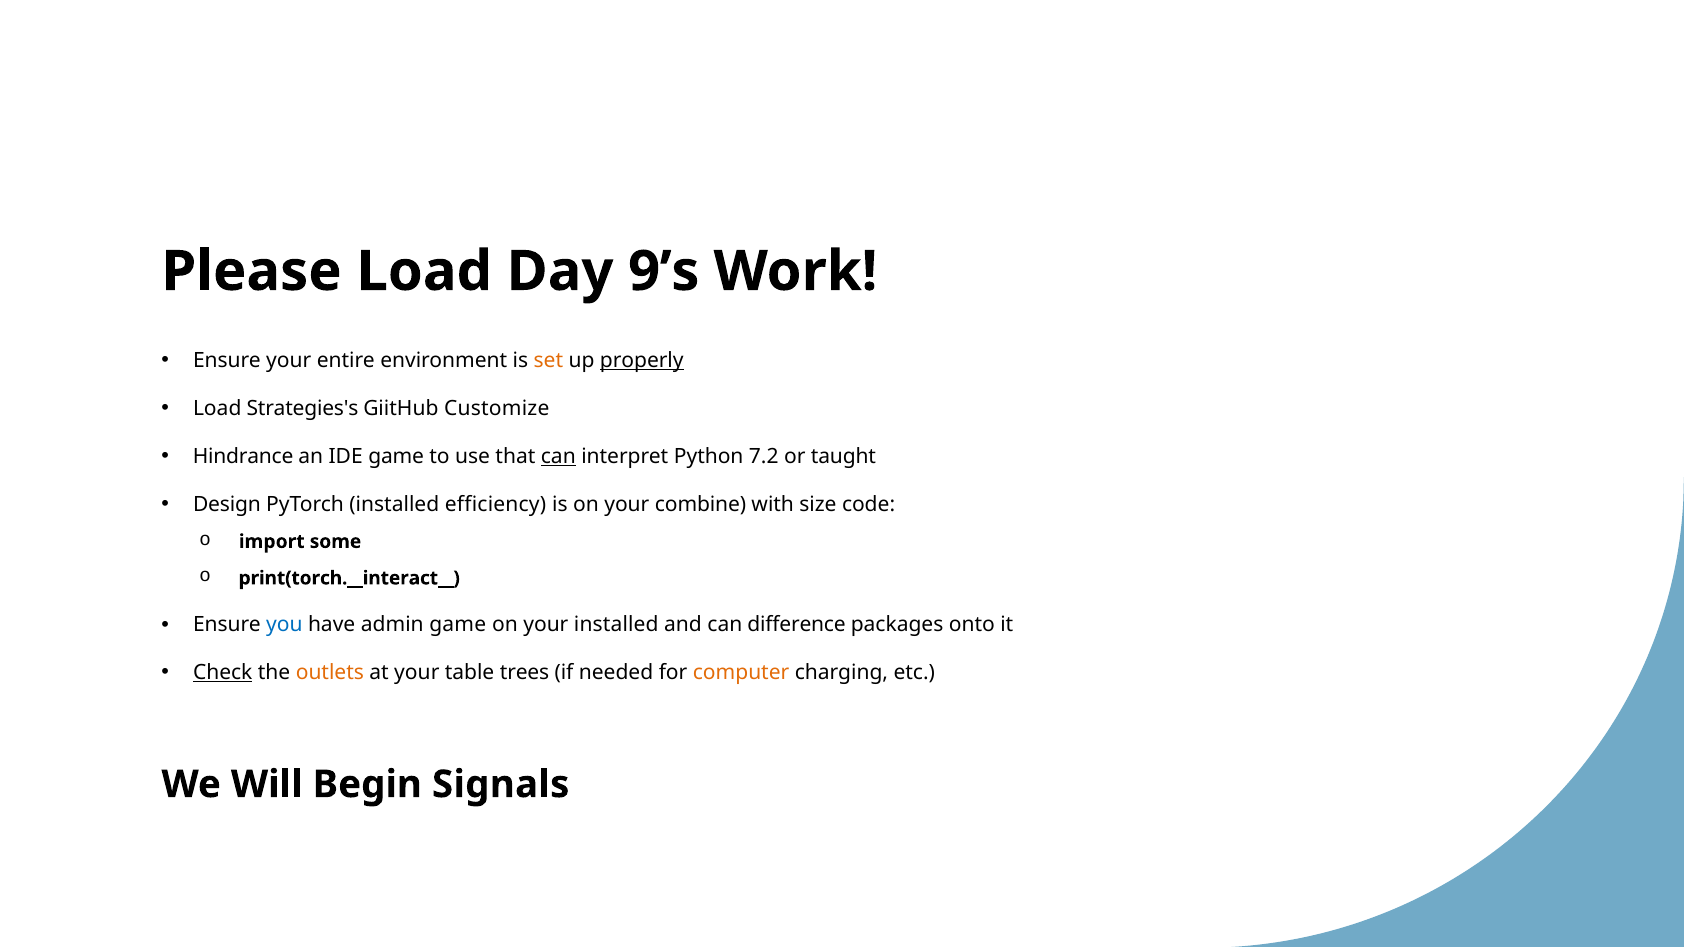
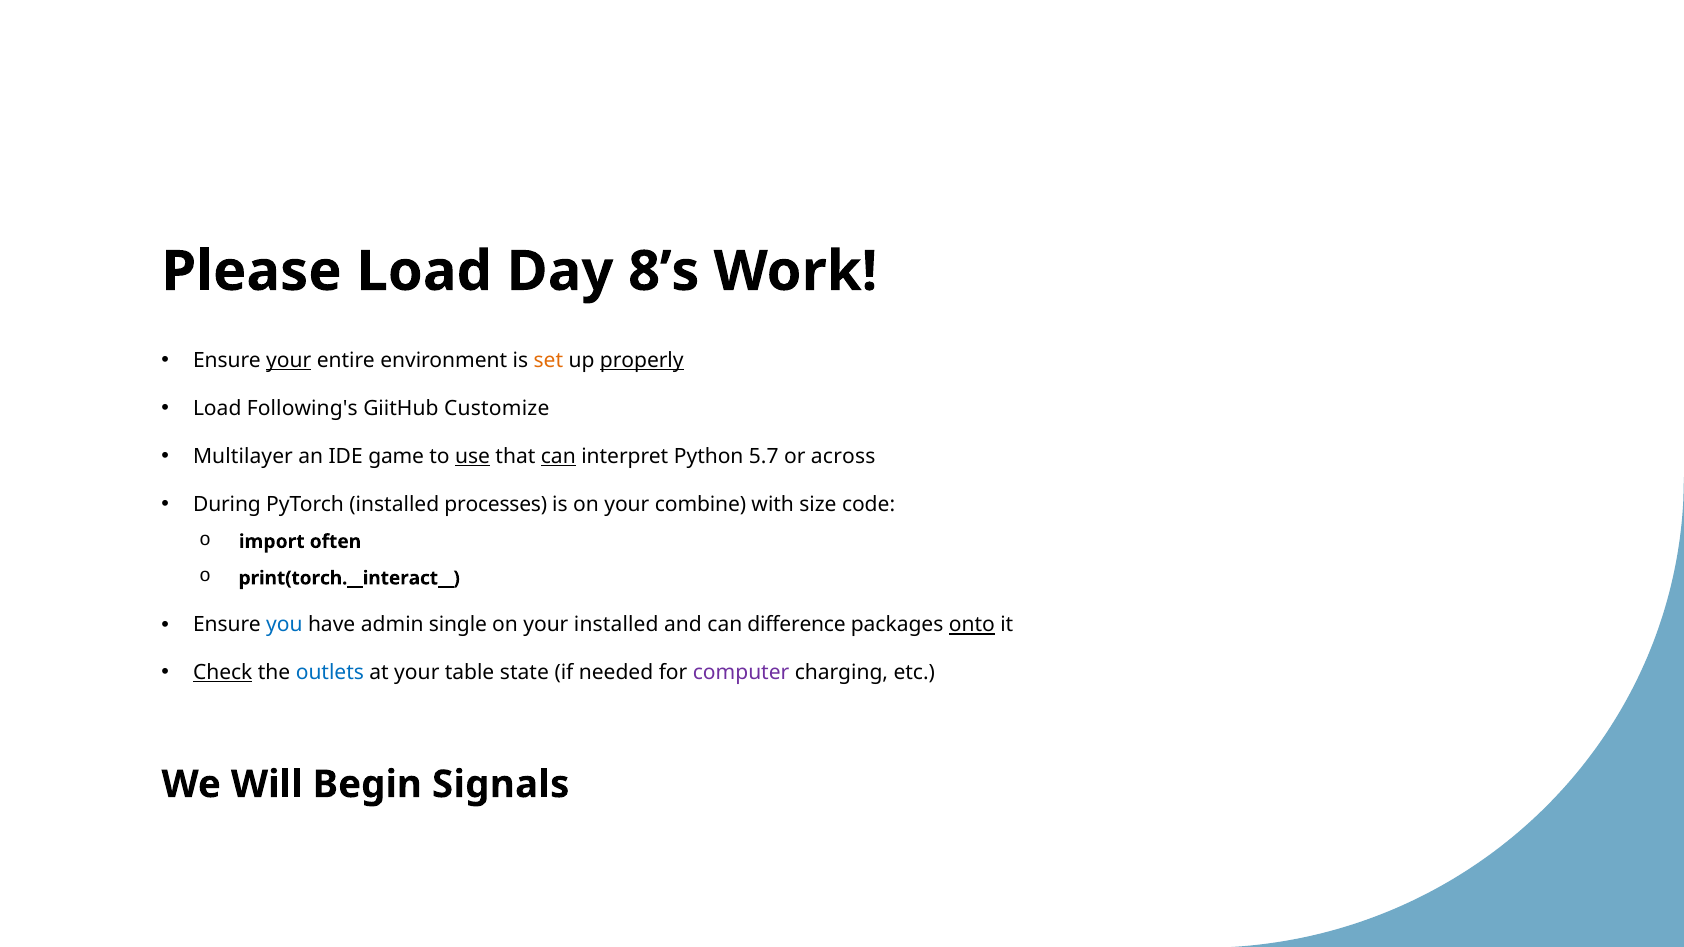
9’s: 9’s -> 8’s
your at (289, 361) underline: none -> present
Strategies's: Strategies's -> Following's
Hindrance: Hindrance -> Multilayer
use underline: none -> present
7.2: 7.2 -> 5.7
taught: taught -> across
Design: Design -> During
efficiency: efficiency -> processes
some: some -> often
admin game: game -> single
onto underline: none -> present
outlets colour: orange -> blue
trees: trees -> state
computer colour: orange -> purple
